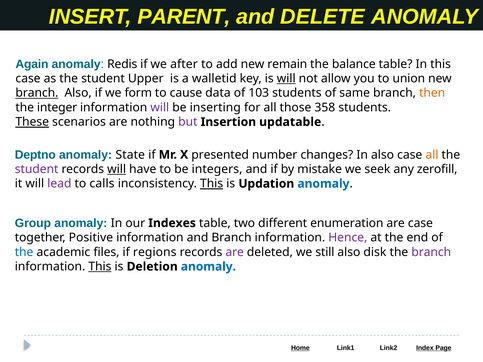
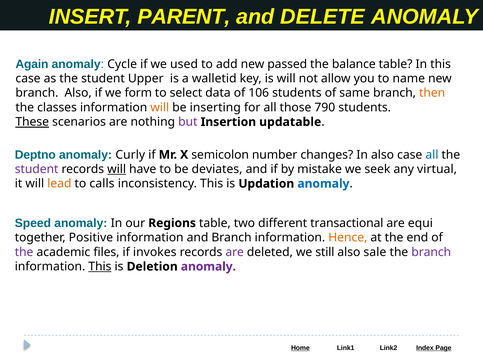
Redis: Redis -> Cycle
after: after -> used
remain: remain -> passed
will at (286, 79) underline: present -> none
union: union -> name
branch at (37, 93) underline: present -> none
cause: cause -> select
103: 103 -> 106
integer: integer -> classes
will at (160, 108) colour: purple -> orange
358: 358 -> 790
State: State -> Curly
presented: presented -> semicolon
all at (432, 155) colour: orange -> blue
integers: integers -> deviates
zerofill: zerofill -> virtual
lead colour: purple -> orange
This at (212, 184) underline: present -> none
Group: Group -> Speed
Indexes: Indexes -> Regions
enumeration: enumeration -> transactional
are case: case -> equi
Hence colour: purple -> orange
the at (24, 252) colour: blue -> purple
regions: regions -> invokes
disk: disk -> sale
anomaly at (208, 267) colour: blue -> purple
